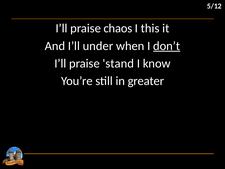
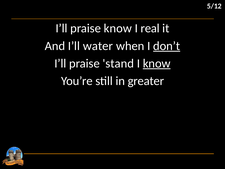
praise chaos: chaos -> know
this: this -> real
under: under -> water
know at (157, 63) underline: none -> present
